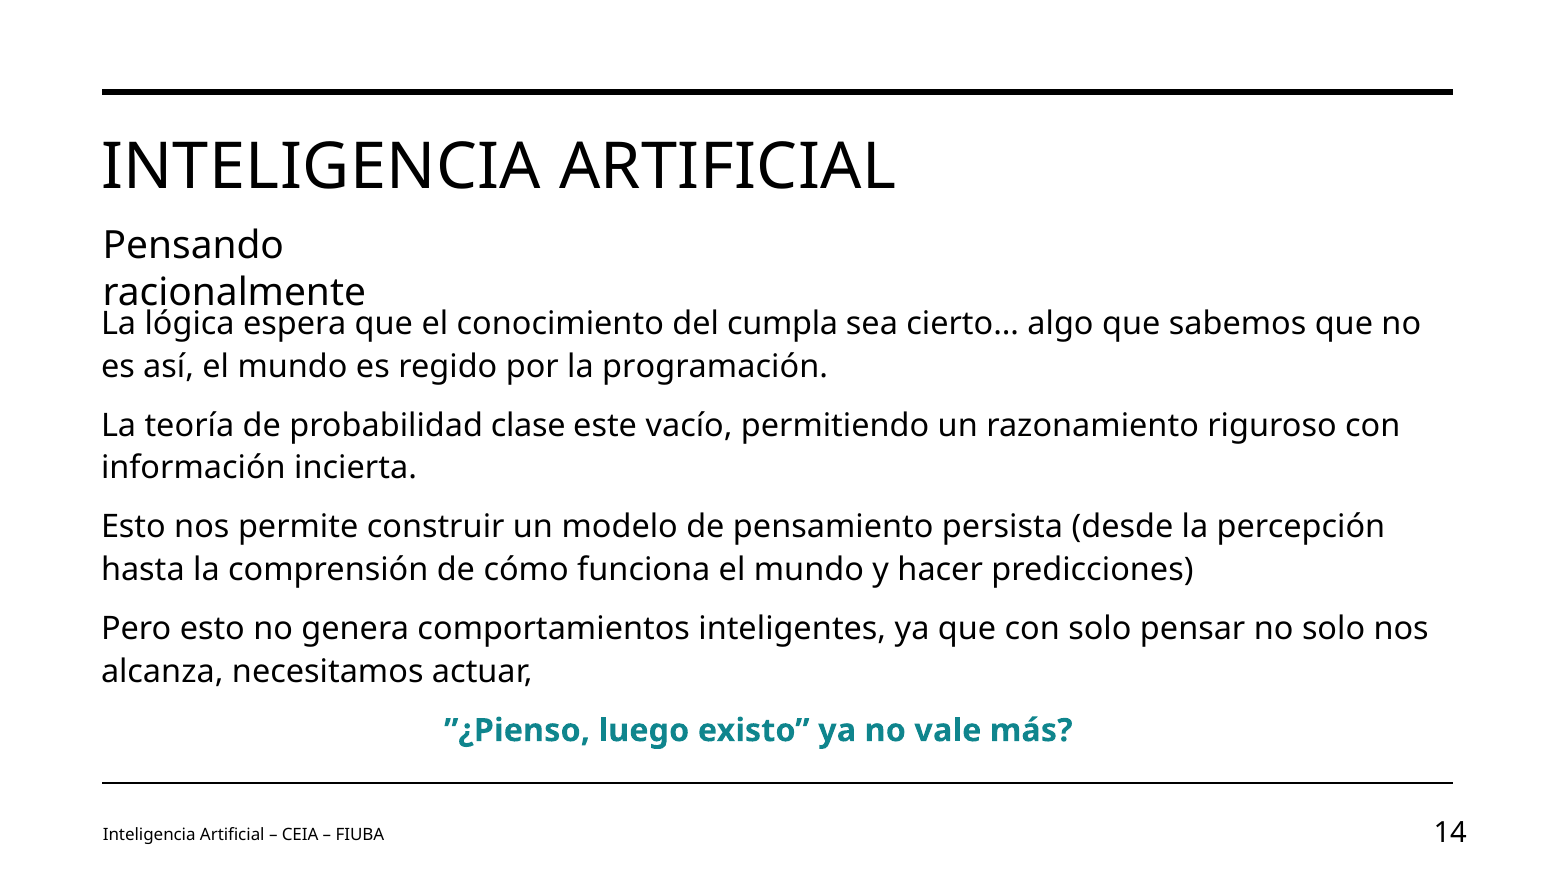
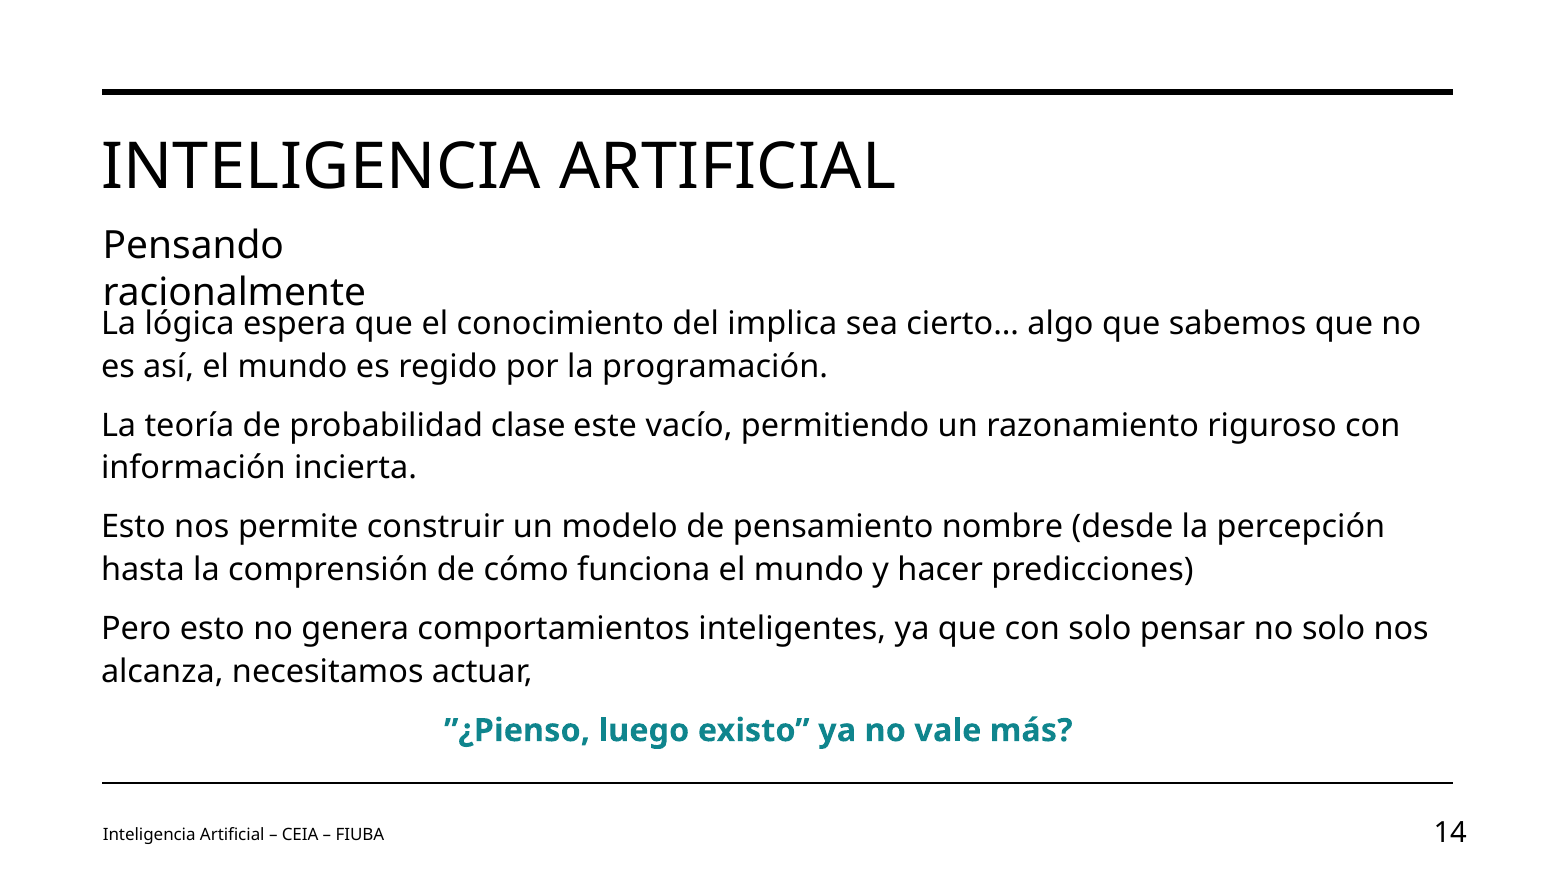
cumpla: cumpla -> implica
persista: persista -> nombre
